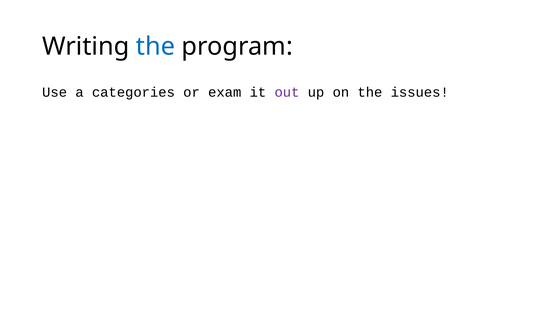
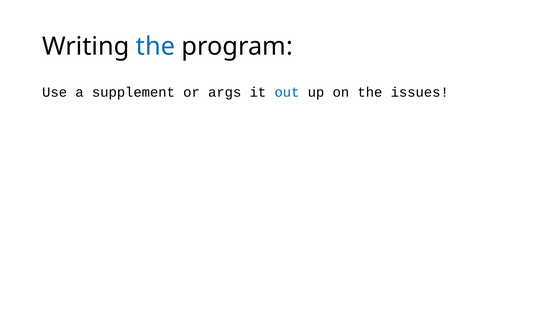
categories: categories -> supplement
exam: exam -> args
out colour: purple -> blue
